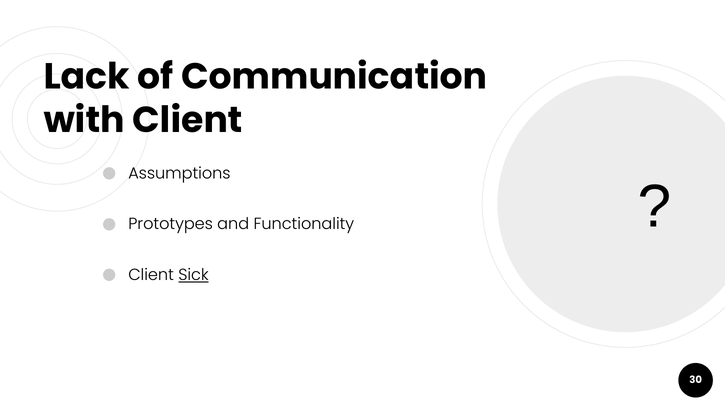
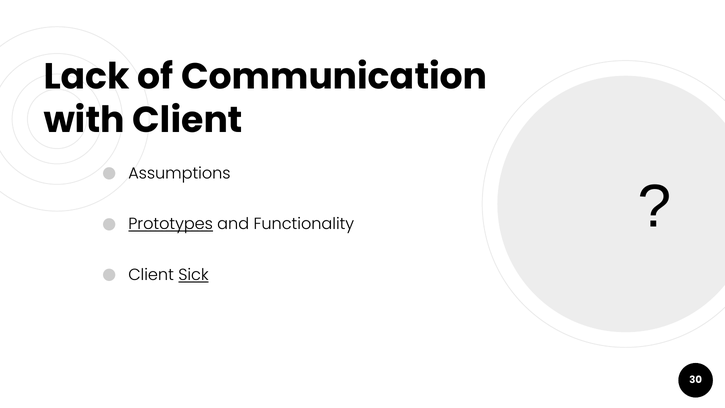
Prototypes underline: none -> present
